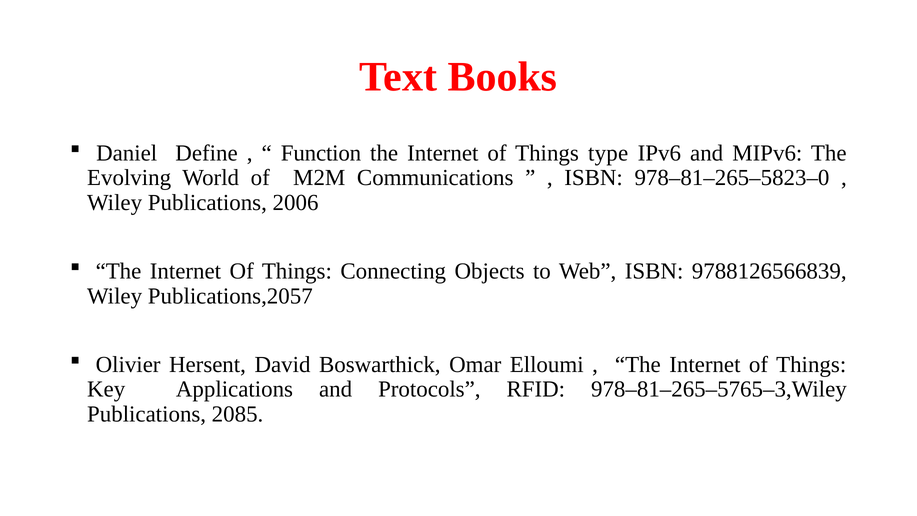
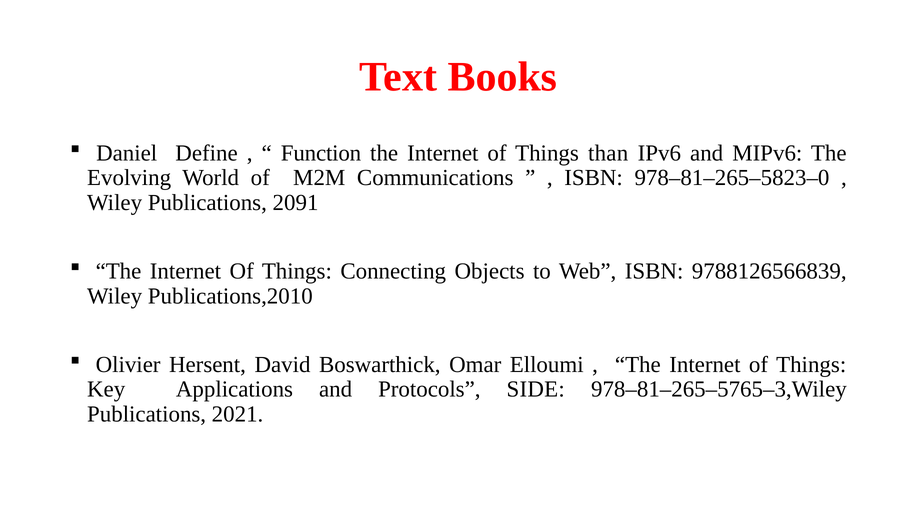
type: type -> than
2006: 2006 -> 2091
Publications,2057: Publications,2057 -> Publications,2010
RFID: RFID -> SIDE
2085: 2085 -> 2021
